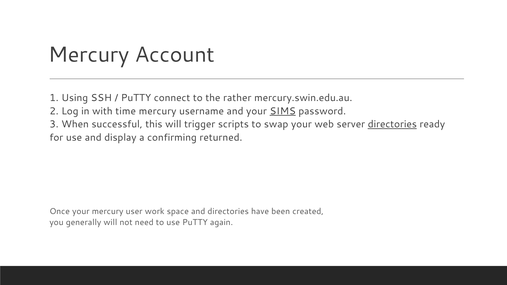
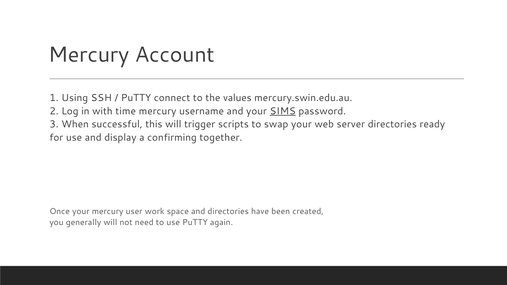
rather: rather -> values
directories at (392, 124) underline: present -> none
returned: returned -> together
